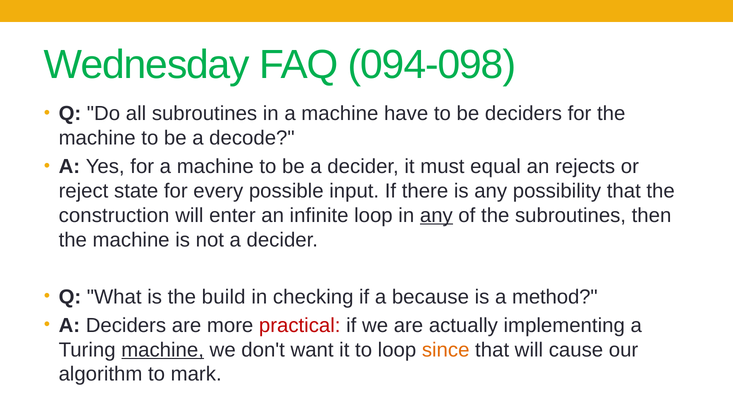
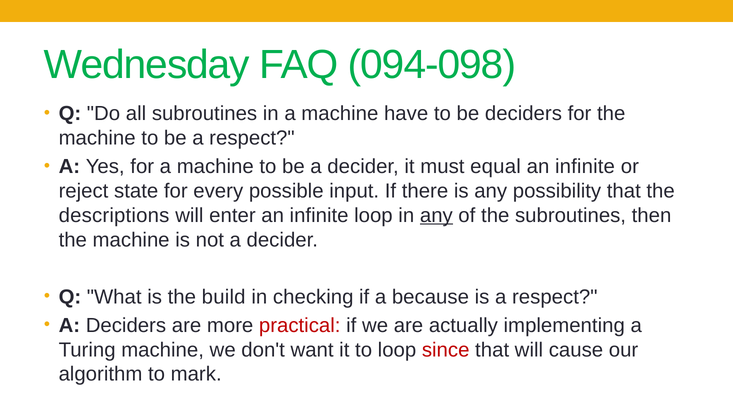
be a decode: decode -> respect
rejects at (585, 167): rejects -> infinite
construction: construction -> descriptions
is a method: method -> respect
machine at (163, 350) underline: present -> none
since colour: orange -> red
